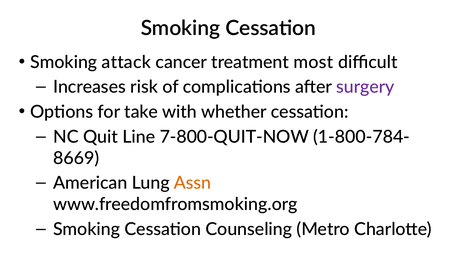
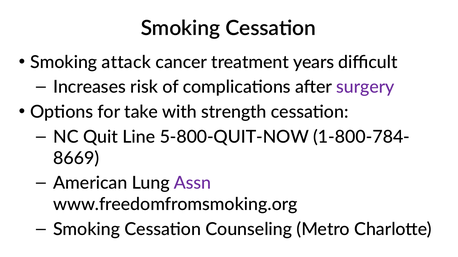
most: most -> years
whether: whether -> strength
7-800-QUIT-NOW: 7-800-QUIT-NOW -> 5-800-QUIT-NOW
Assn colour: orange -> purple
